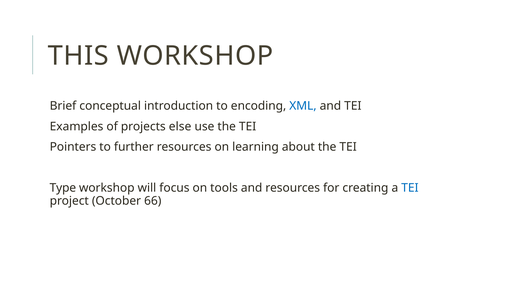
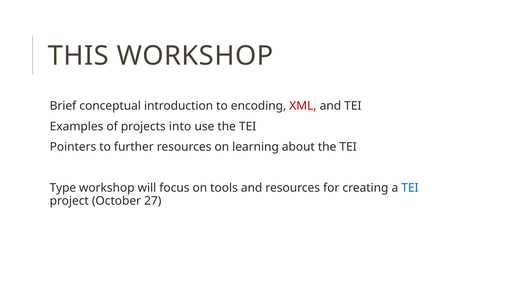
XML colour: blue -> red
else: else -> into
66: 66 -> 27
